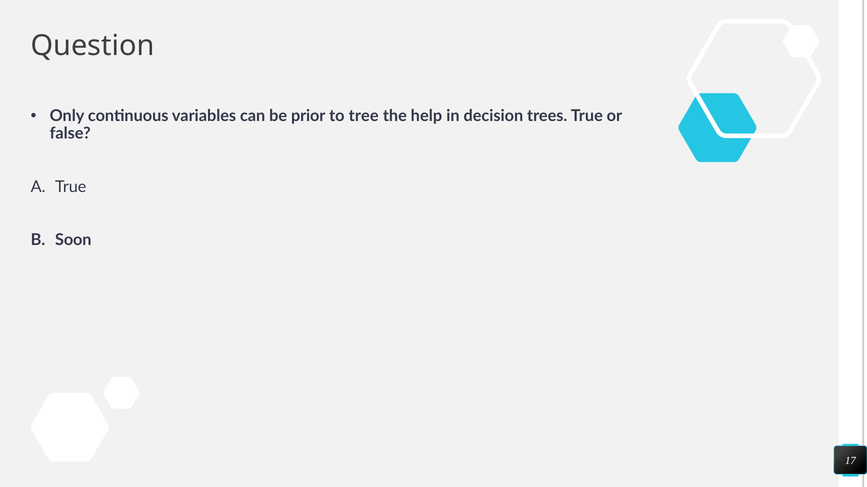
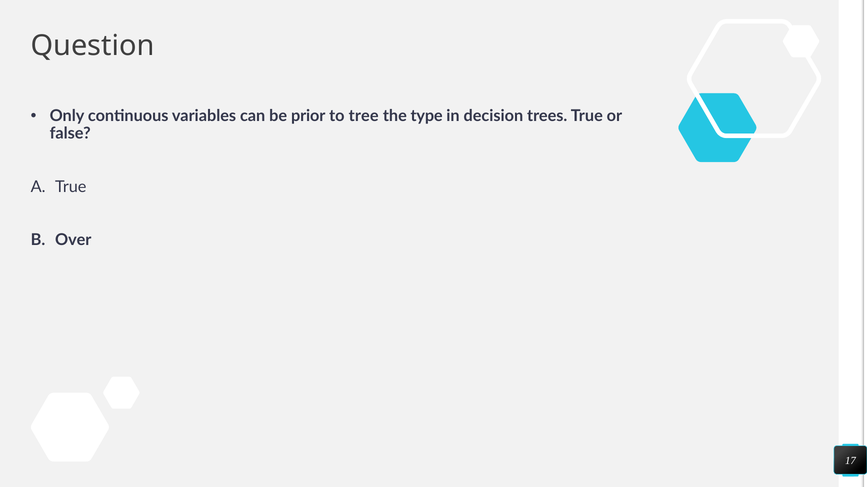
help: help -> type
Soon: Soon -> Over
